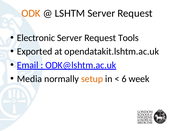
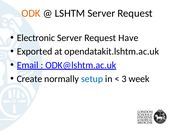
Tools: Tools -> Have
Media: Media -> Create
setup colour: orange -> blue
6: 6 -> 3
